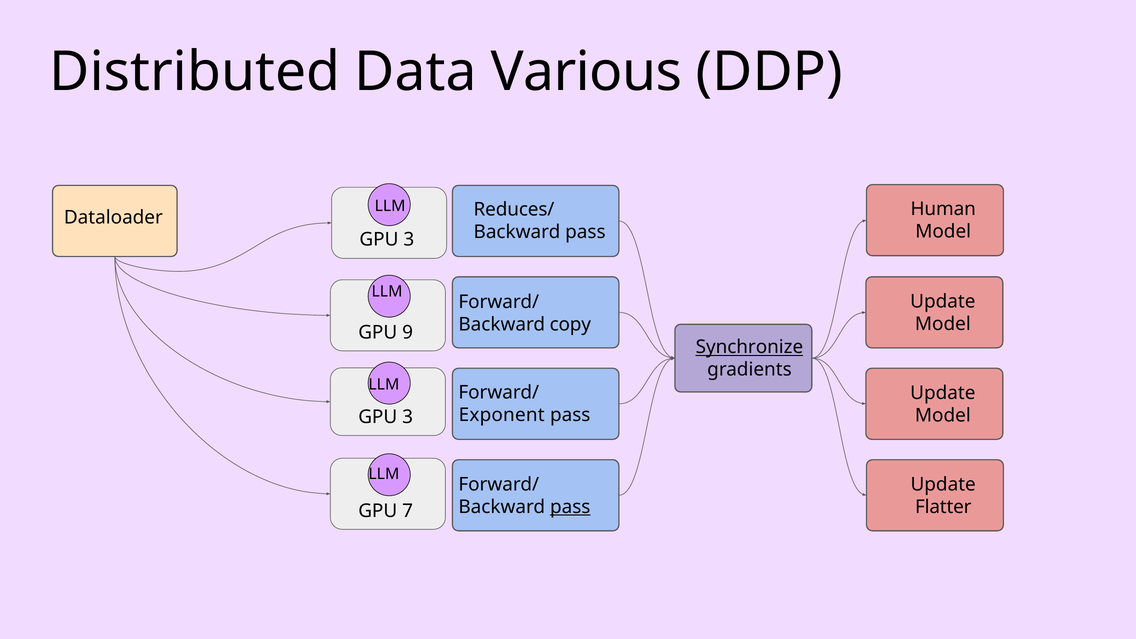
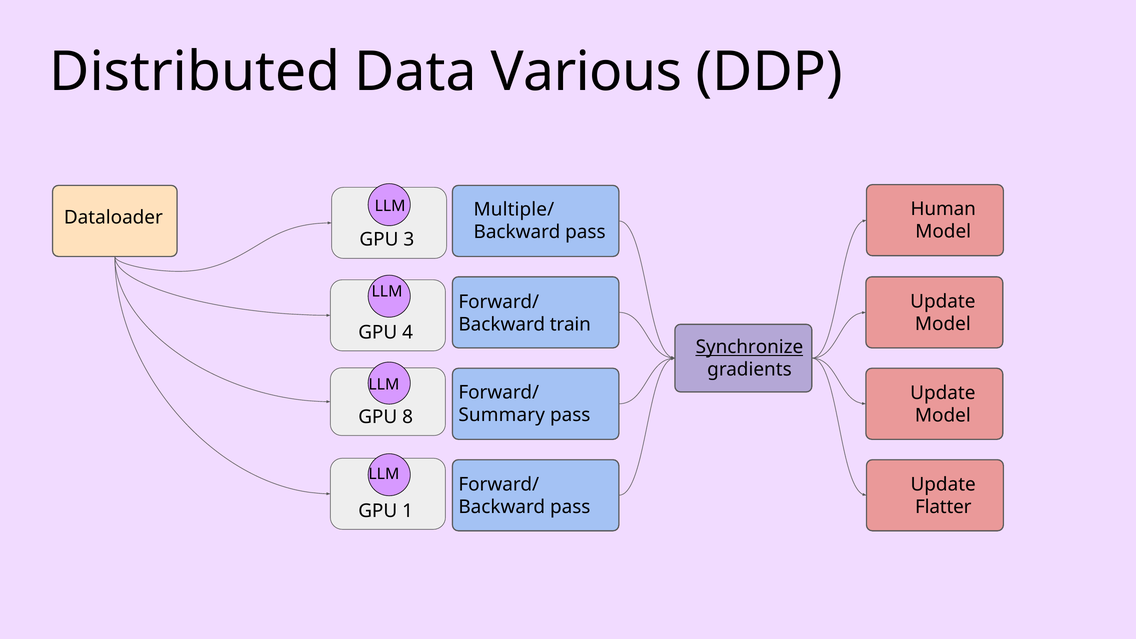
Reduces/: Reduces/ -> Multiple/
copy: copy -> train
9: 9 -> 4
Exponent: Exponent -> Summary
3 at (408, 417): 3 -> 8
pass at (570, 507) underline: present -> none
7: 7 -> 1
